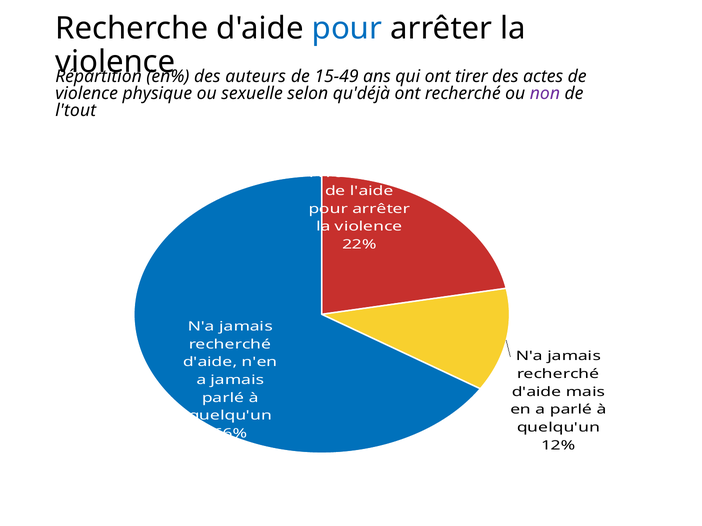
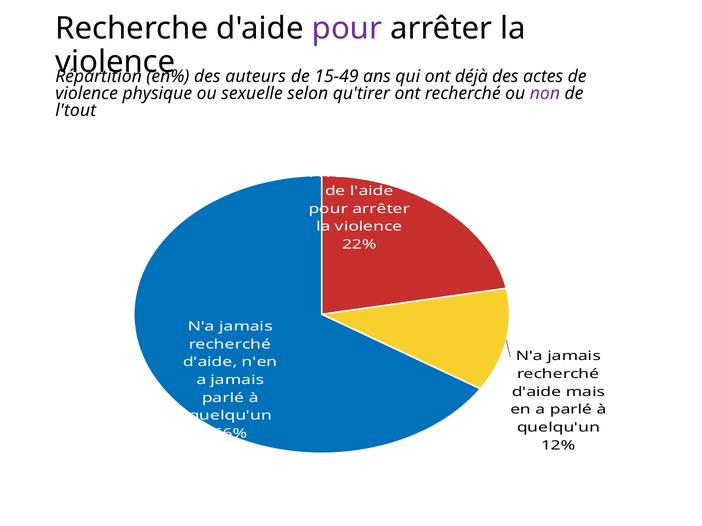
pour at (347, 28) colour: blue -> purple
tirer: tirer -> déjà
qu'déjà: qu'déjà -> qu'tirer
